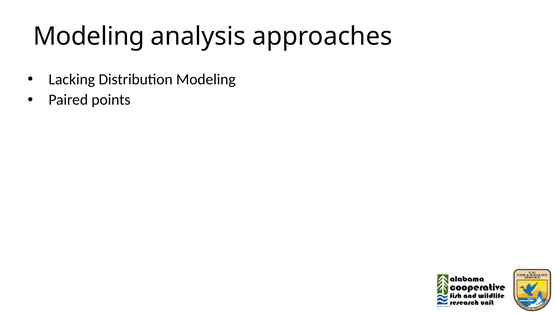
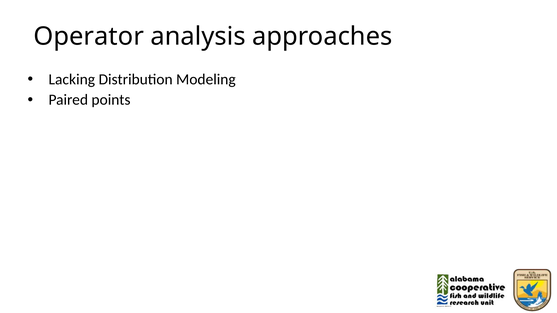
Modeling at (89, 36): Modeling -> Operator
